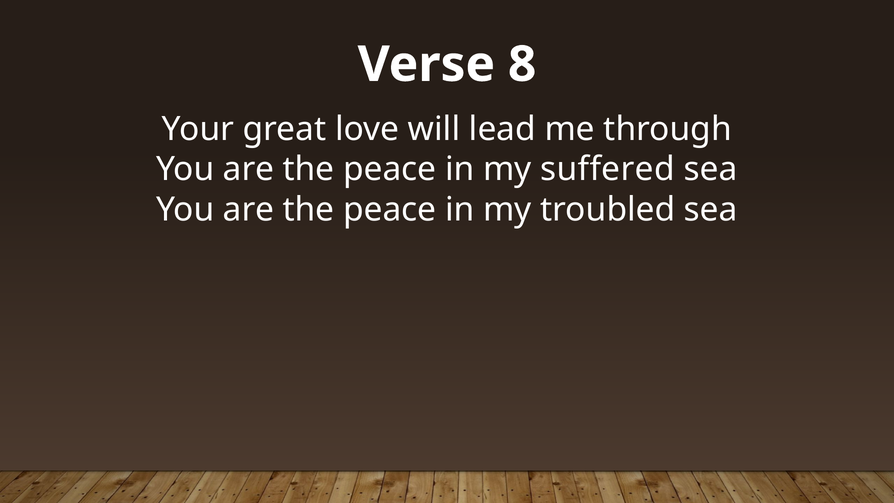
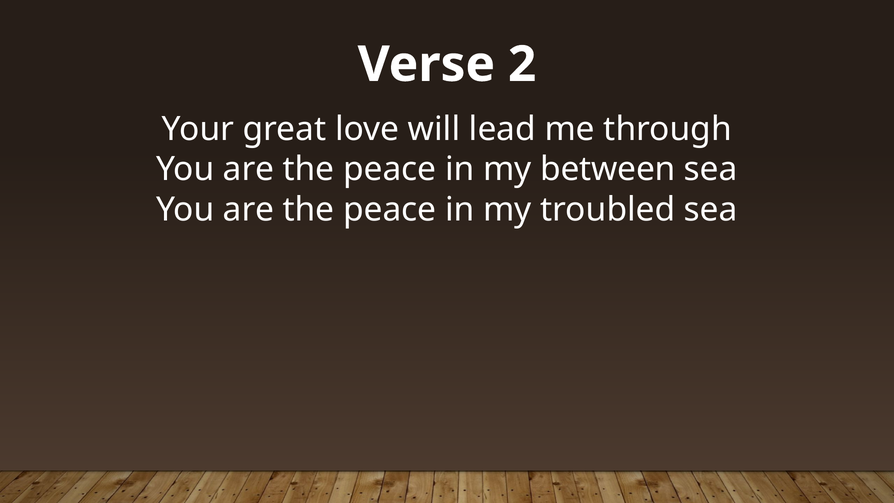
8: 8 -> 2
suffered: suffered -> between
